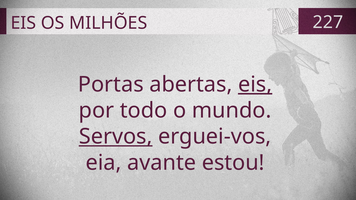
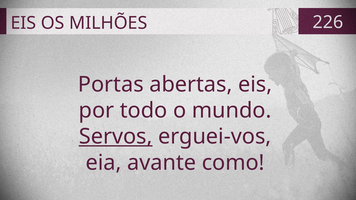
227: 227 -> 226
eis at (255, 85) underline: present -> none
estou: estou -> como
